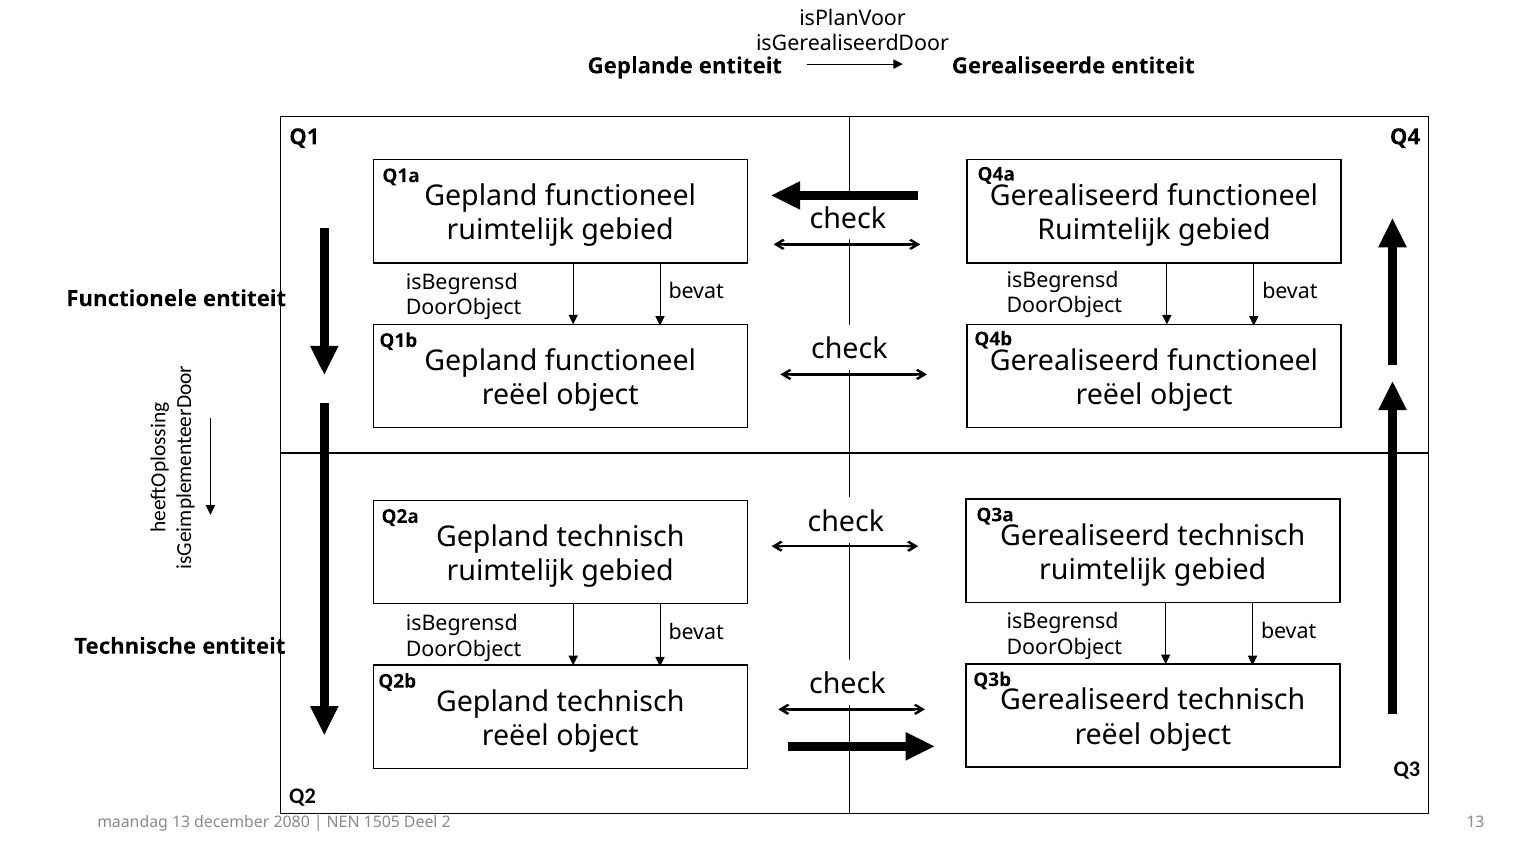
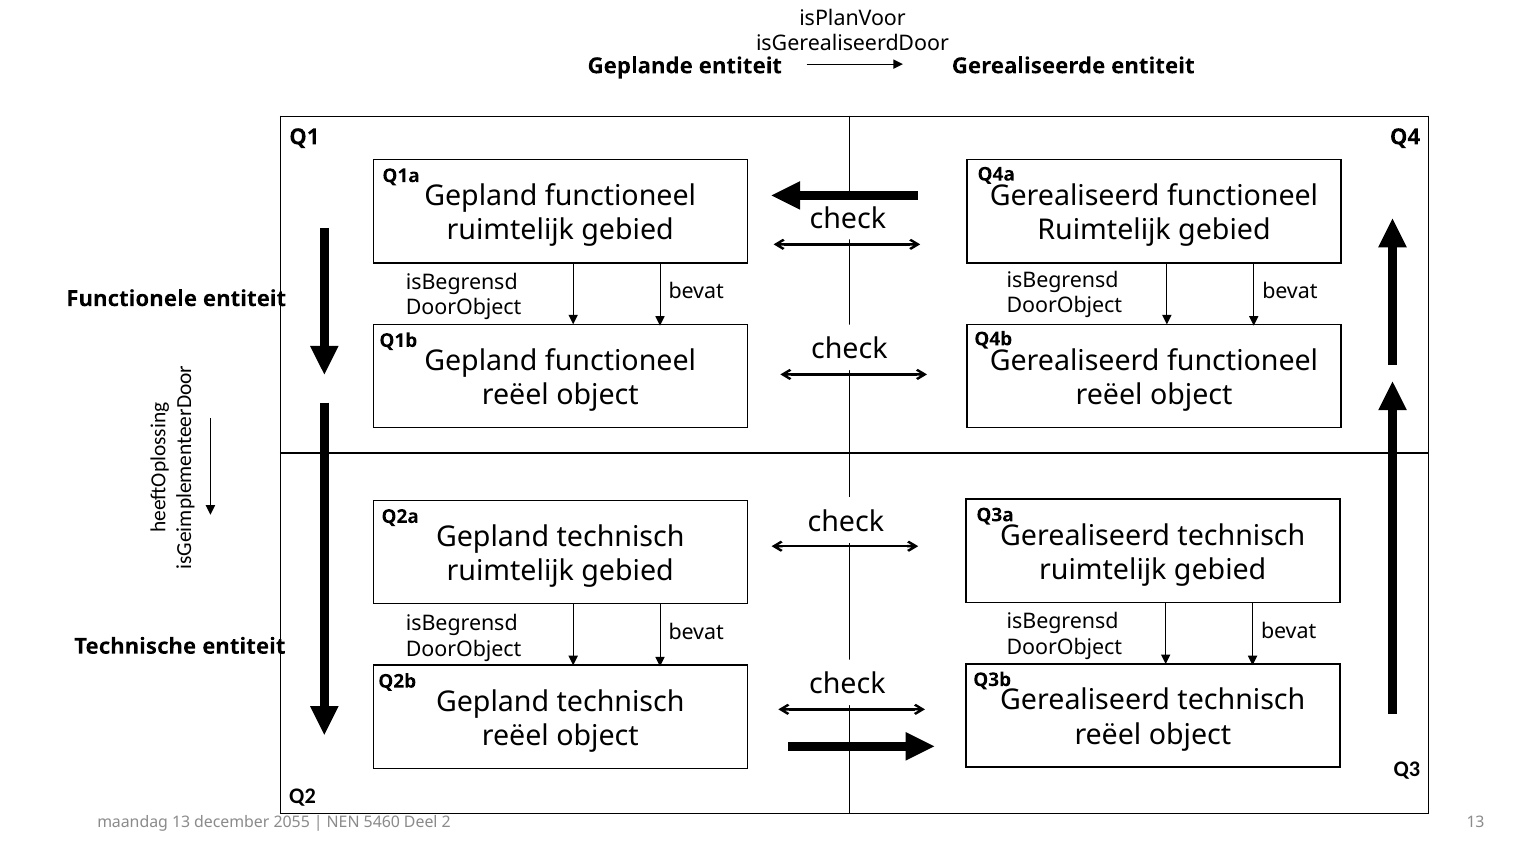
2080: 2080 -> 2055
1505: 1505 -> 5460
